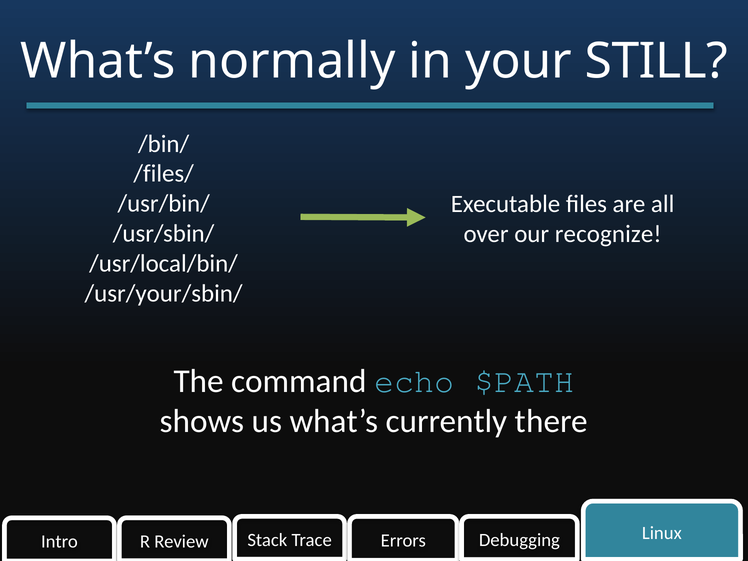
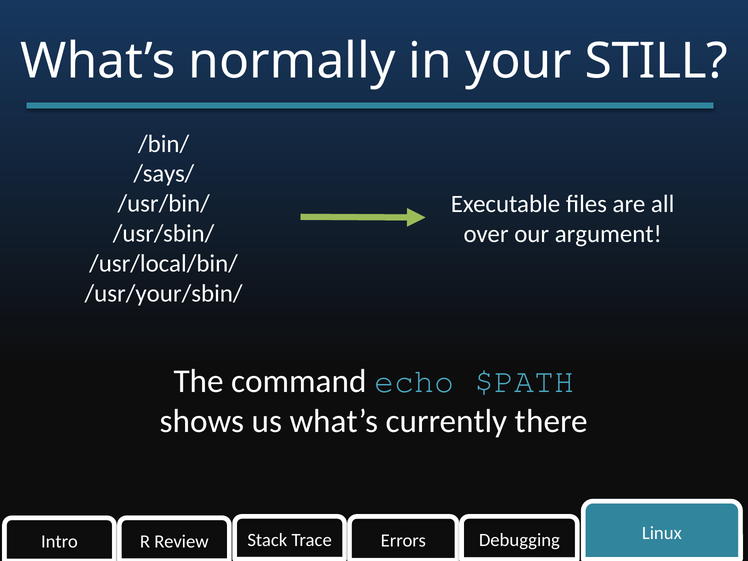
/files/: /files/ -> /says/
recognize: recognize -> argument
